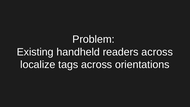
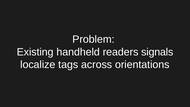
readers across: across -> signals
